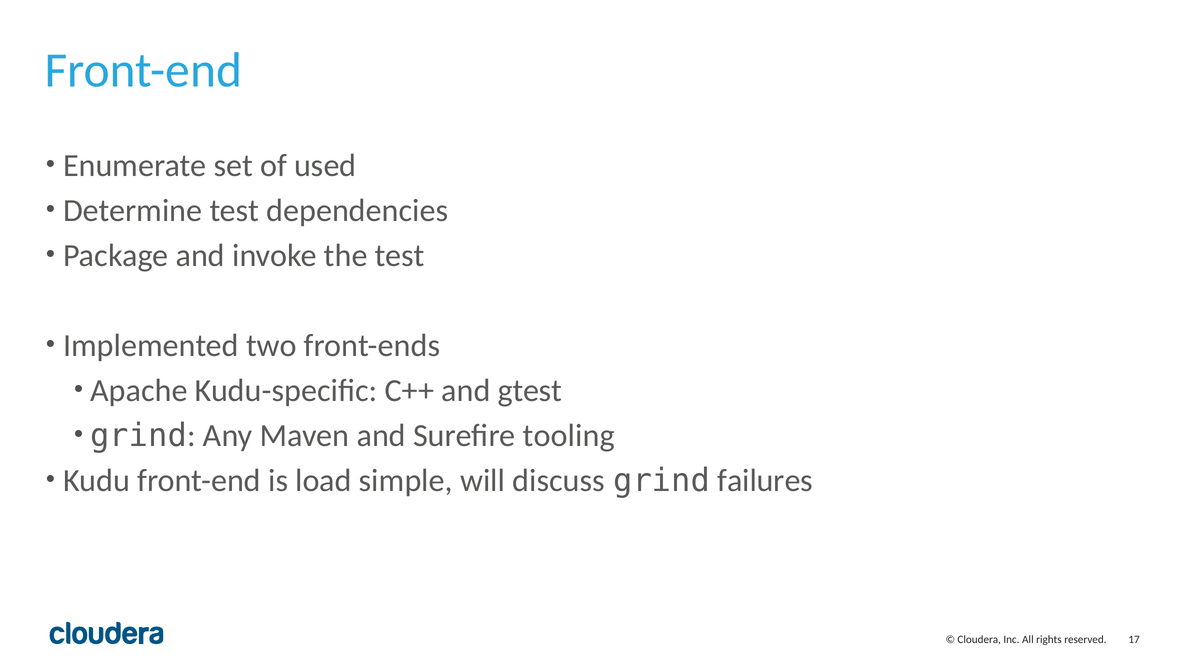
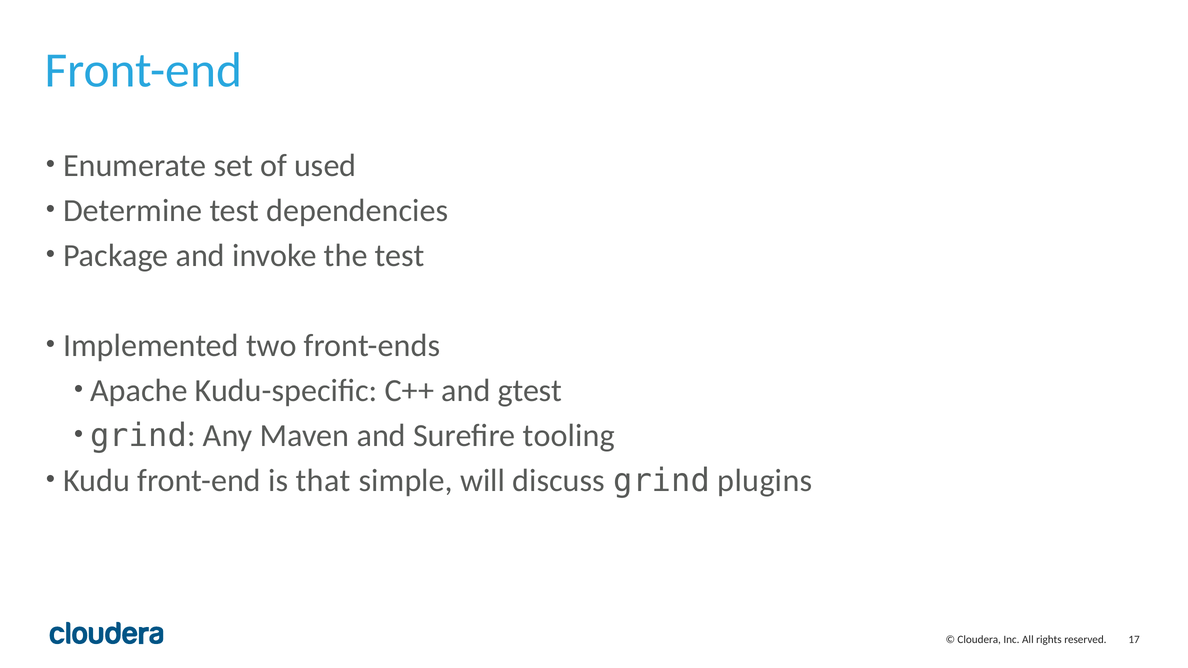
load: load -> that
failures: failures -> plugins
